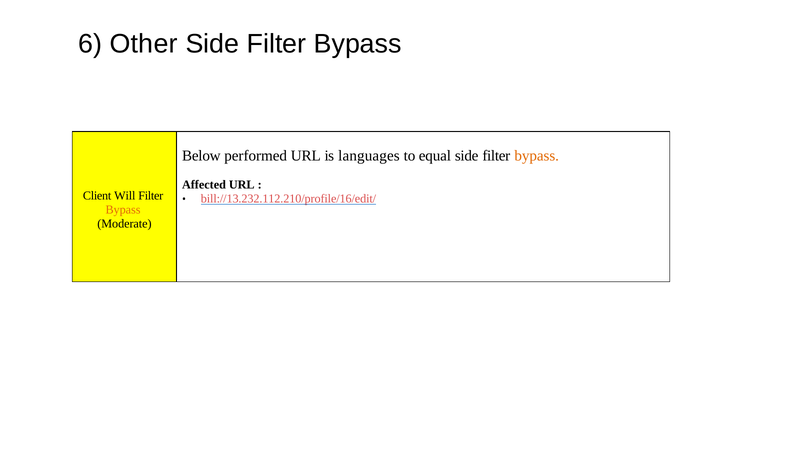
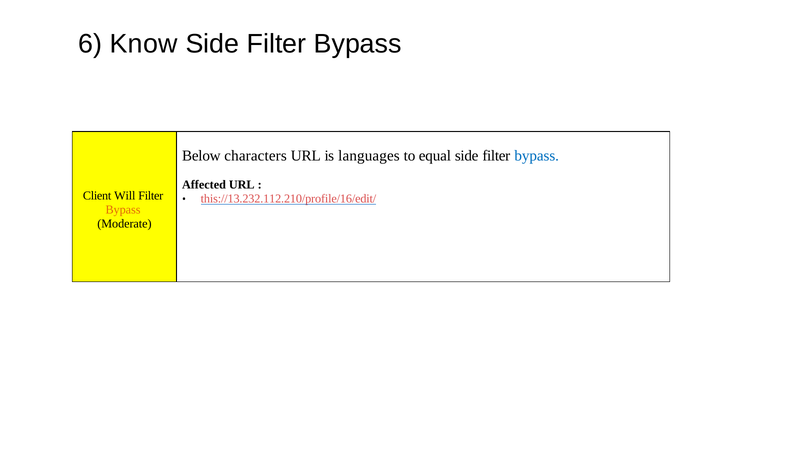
Other: Other -> Know
performed: performed -> characters
bypass at (537, 156) colour: orange -> blue
bill://13.232.112.210/profile/16/edit/: bill://13.232.112.210/profile/16/edit/ -> this://13.232.112.210/profile/16/edit/
